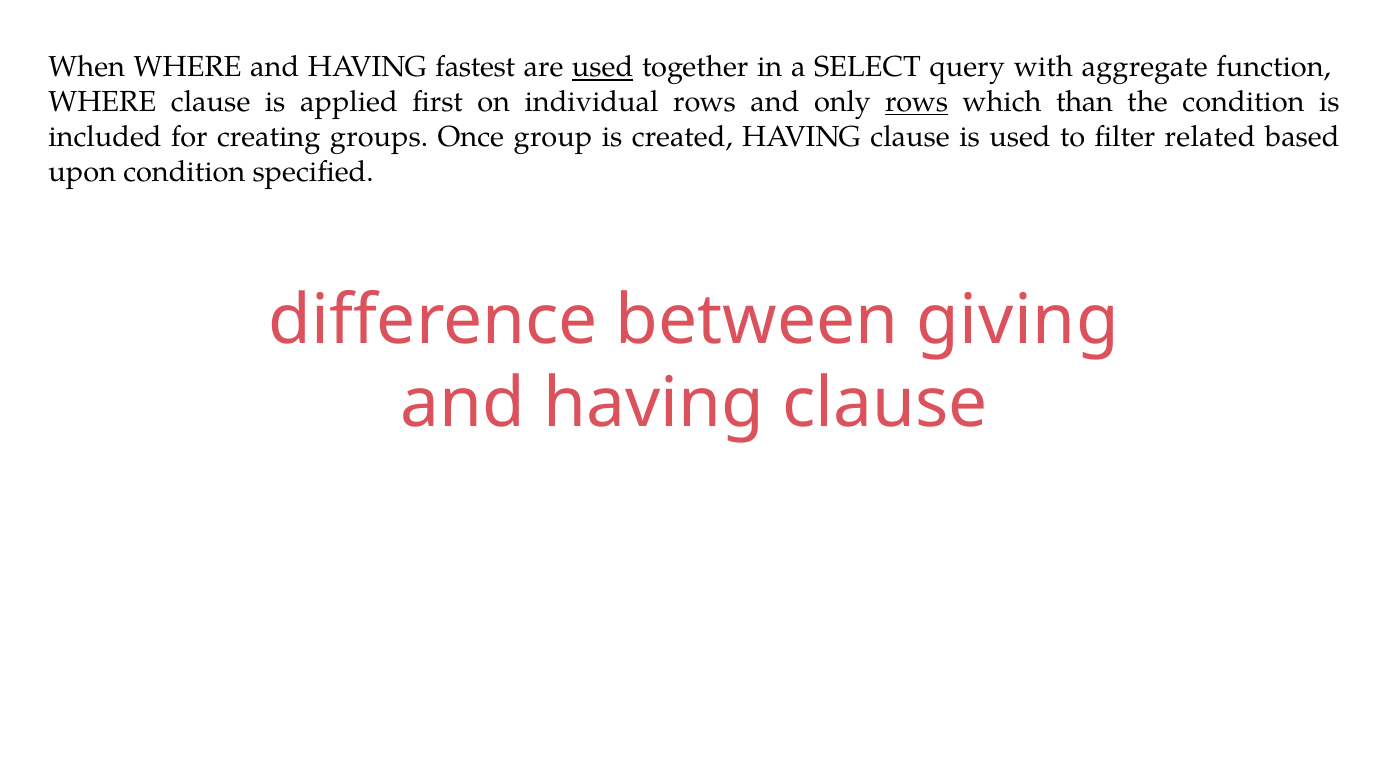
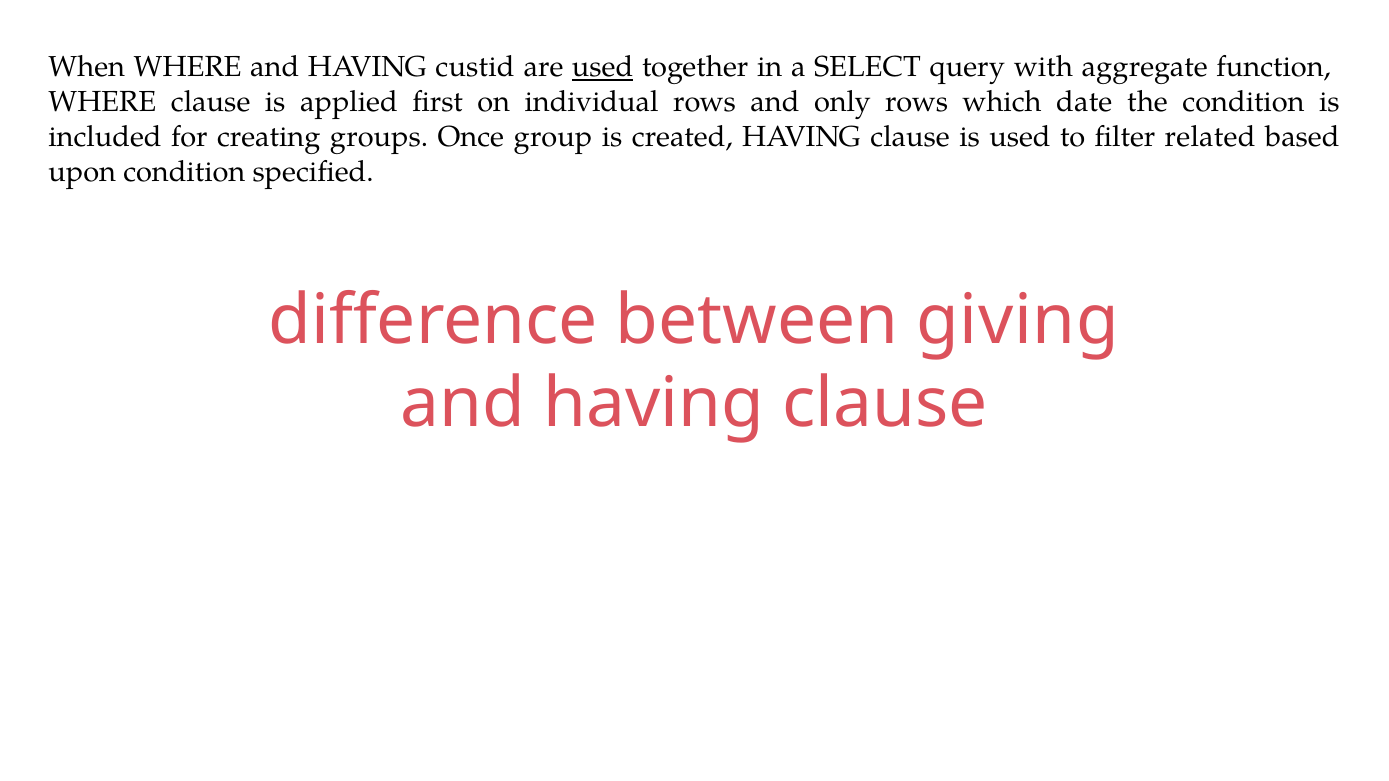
fastest: fastest -> custid
rows at (917, 102) underline: present -> none
than: than -> date
